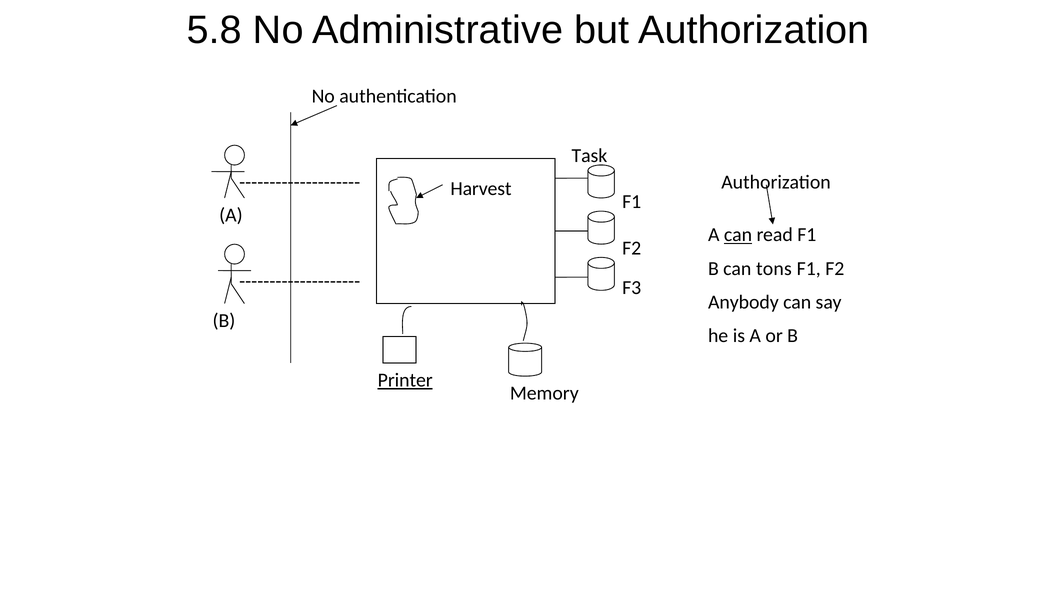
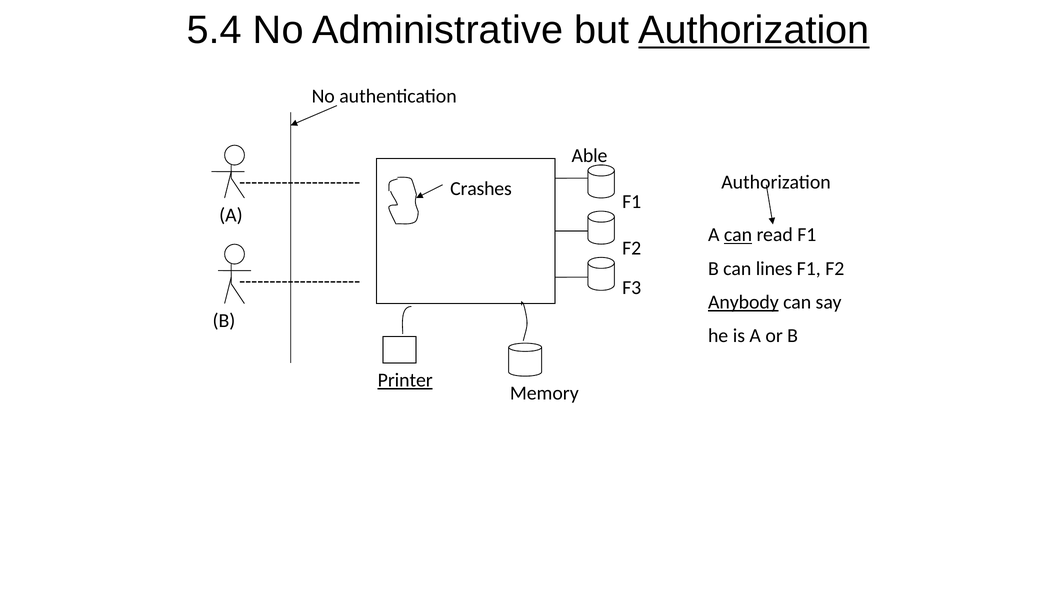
5.8: 5.8 -> 5.4
Authorization at (754, 30) underline: none -> present
Task: Task -> Able
Harvest: Harvest -> Crashes
tons: tons -> lines
Anybody underline: none -> present
